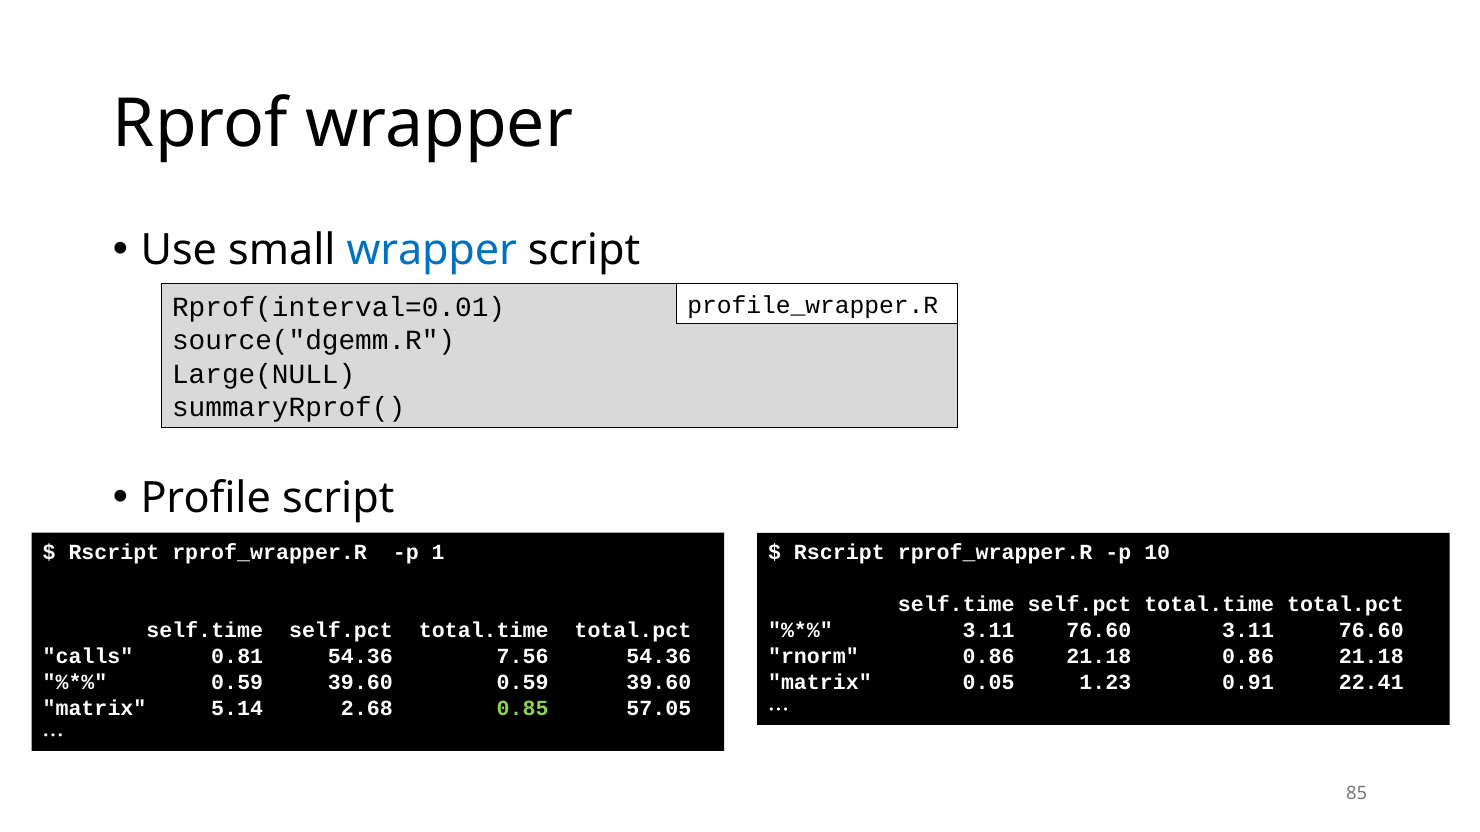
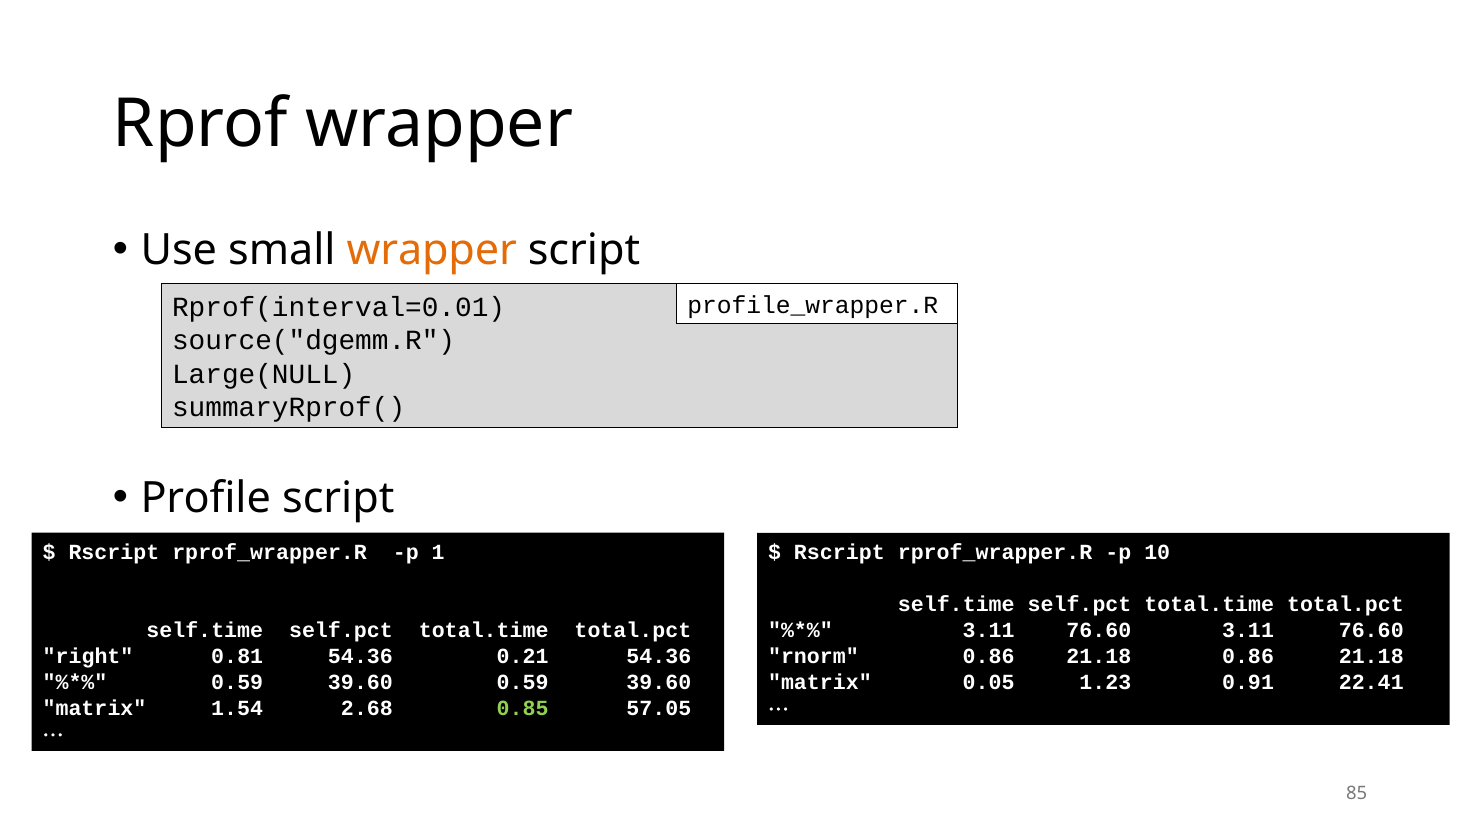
wrapper at (432, 250) colour: blue -> orange
calls: calls -> right
7.56: 7.56 -> 0.21
5.14: 5.14 -> 1.54
